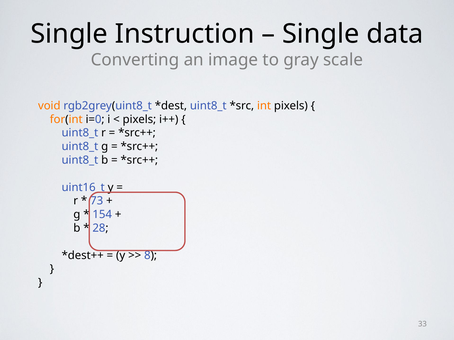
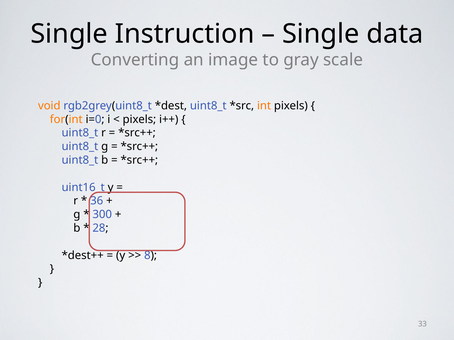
73: 73 -> 36
154: 154 -> 300
